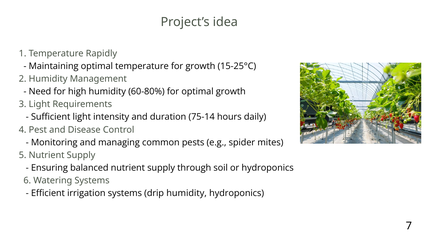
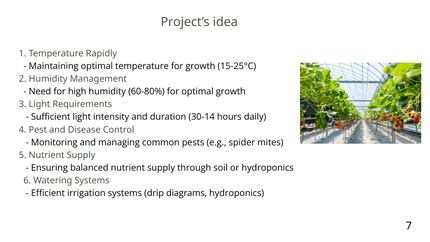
75-14: 75-14 -> 30-14
drip humidity: humidity -> diagrams
